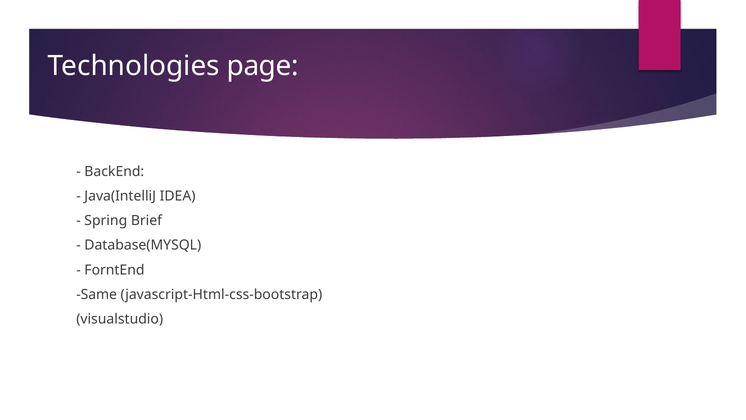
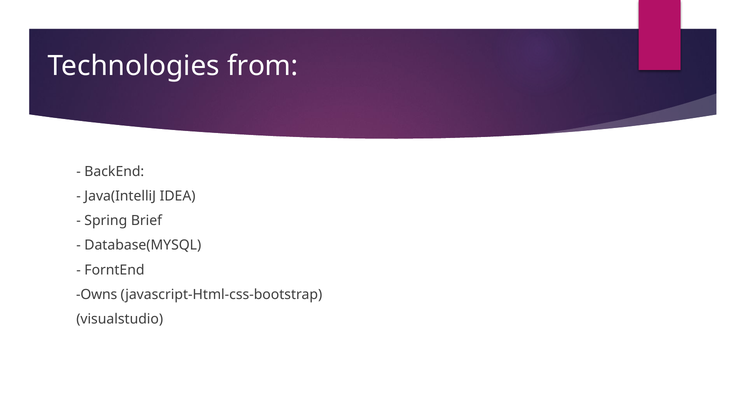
page: page -> from
Same: Same -> Owns
